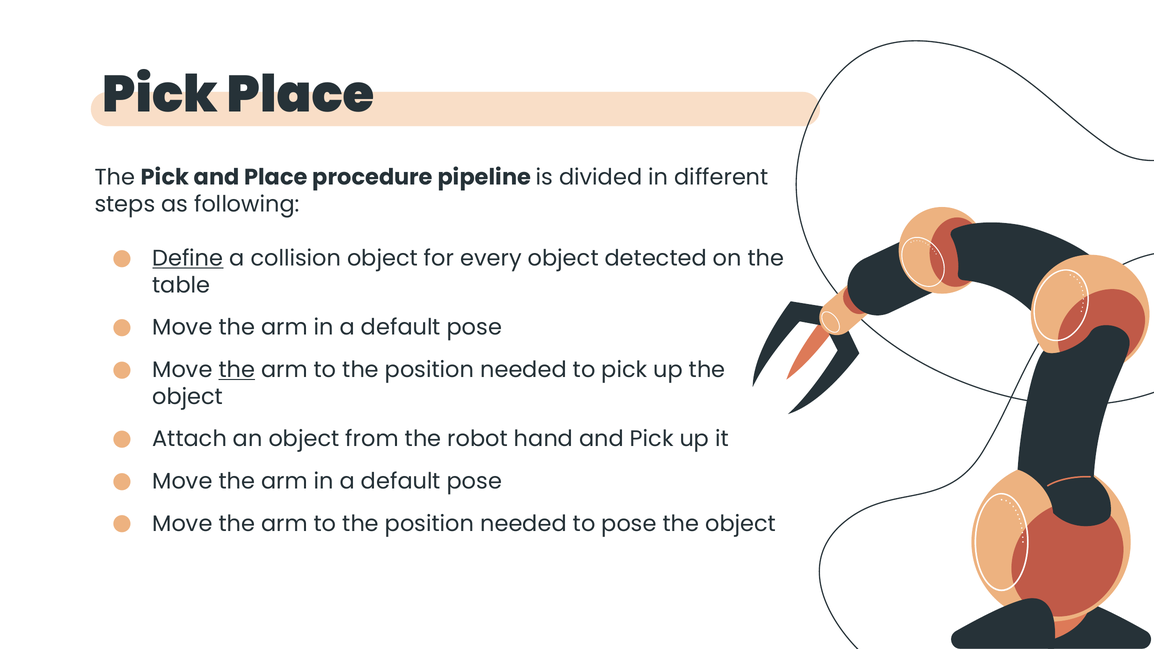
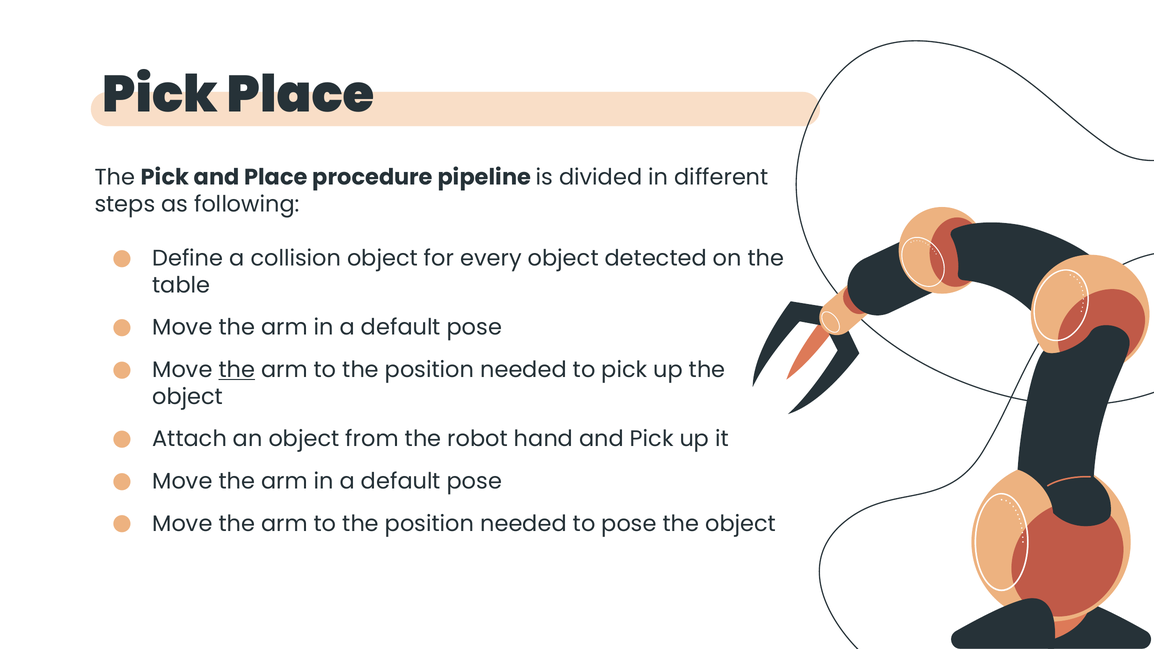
Define underline: present -> none
